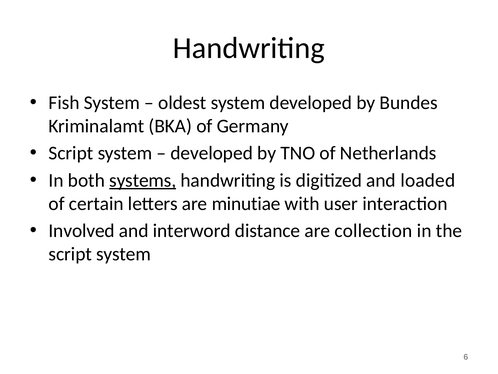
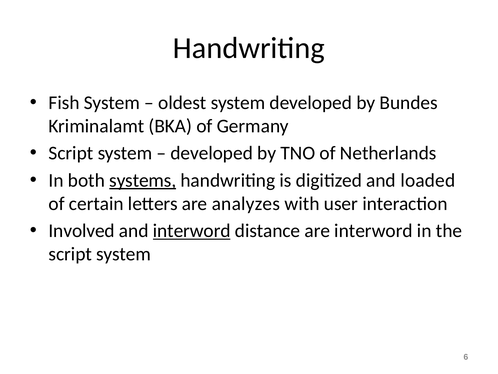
minutiae: minutiae -> analyzes
interword at (192, 231) underline: none -> present
are collection: collection -> interword
